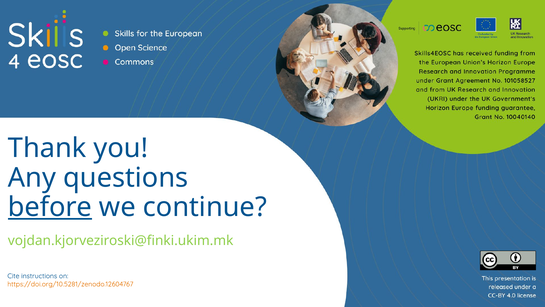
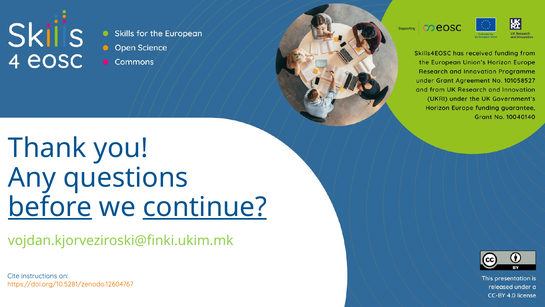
continue underline: none -> present
